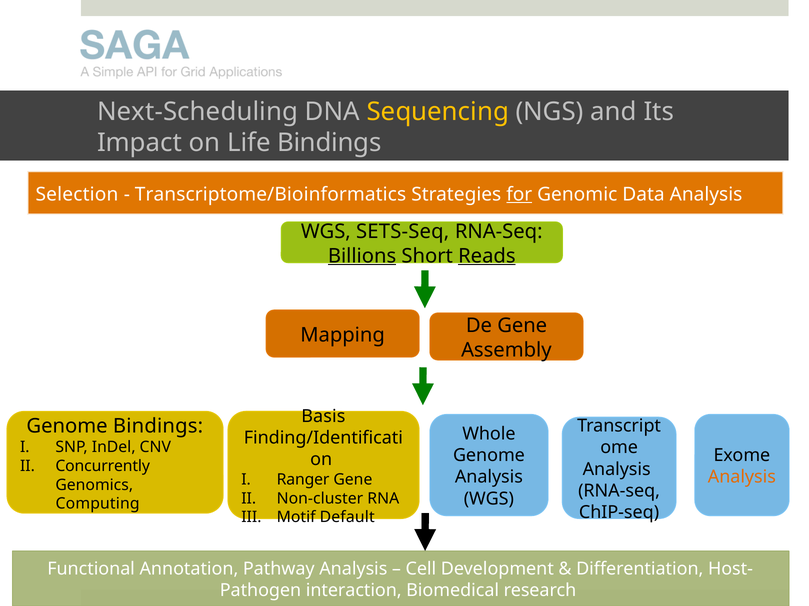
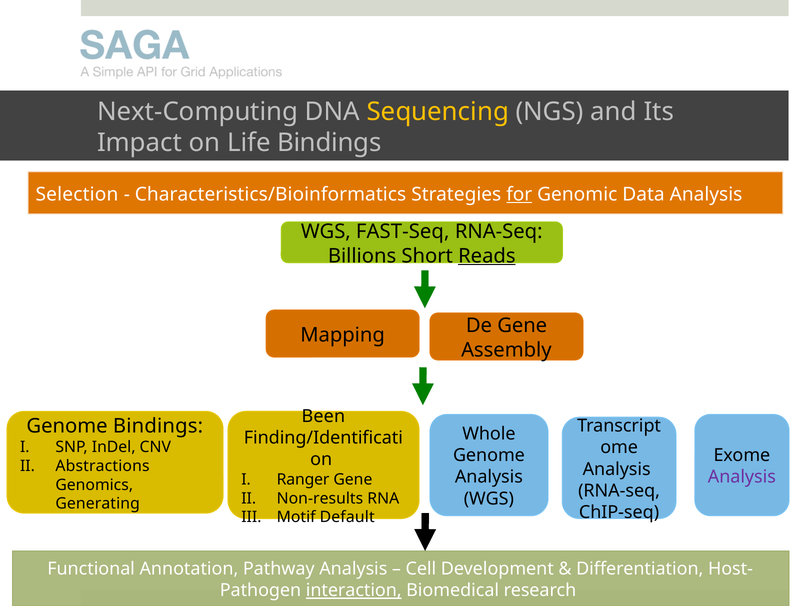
Next-Scheduling: Next-Scheduling -> Next-Computing
Transcriptome/Bioinformatics: Transcriptome/Bioinformatics -> Characteristics/Bioinformatics
SETS-Seq: SETS-Seq -> FAST-Seq
Billions underline: present -> none
Basis: Basis -> Been
Concurrently: Concurrently -> Abstractions
Analysis at (742, 478) colour: orange -> purple
Non-cluster: Non-cluster -> Non-results
Computing: Computing -> Generating
interaction underline: none -> present
